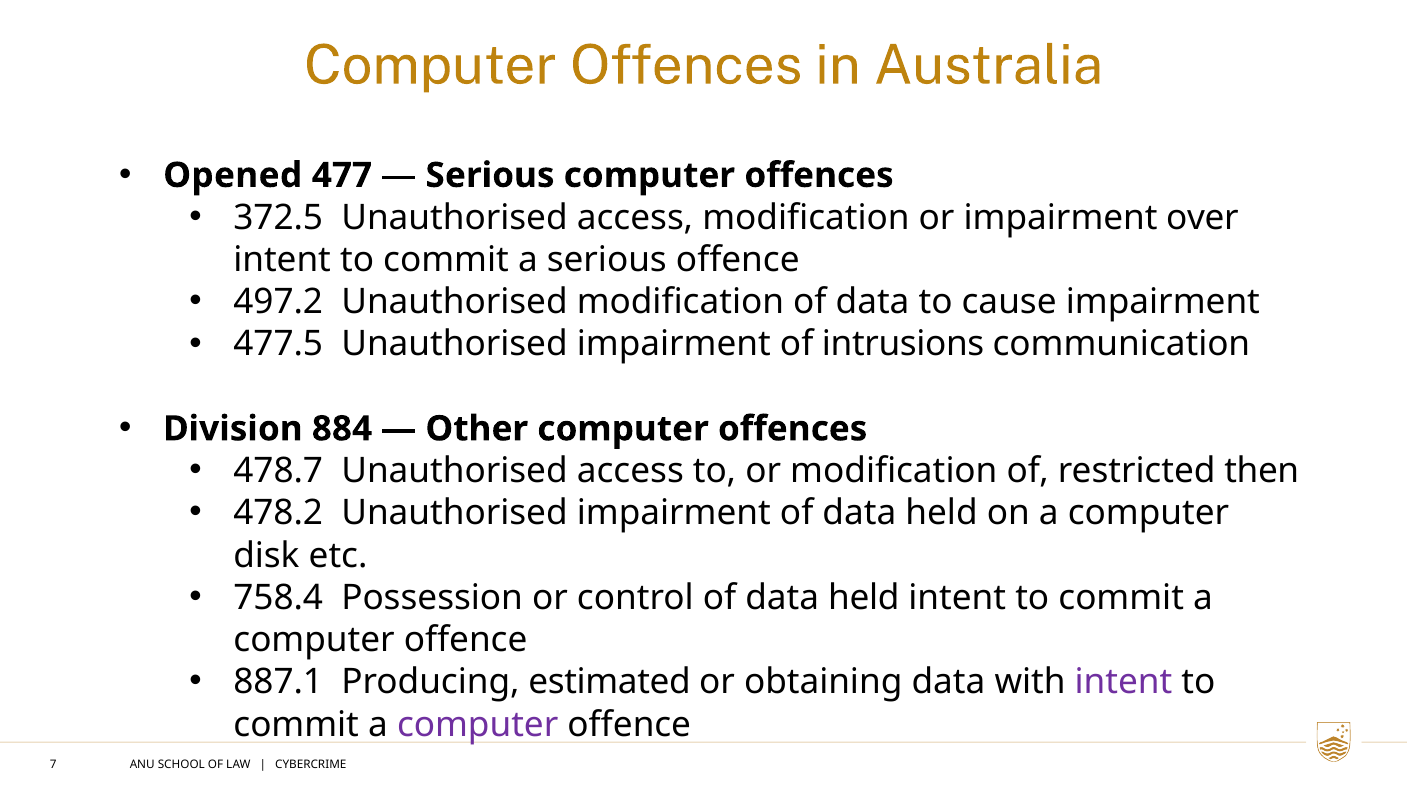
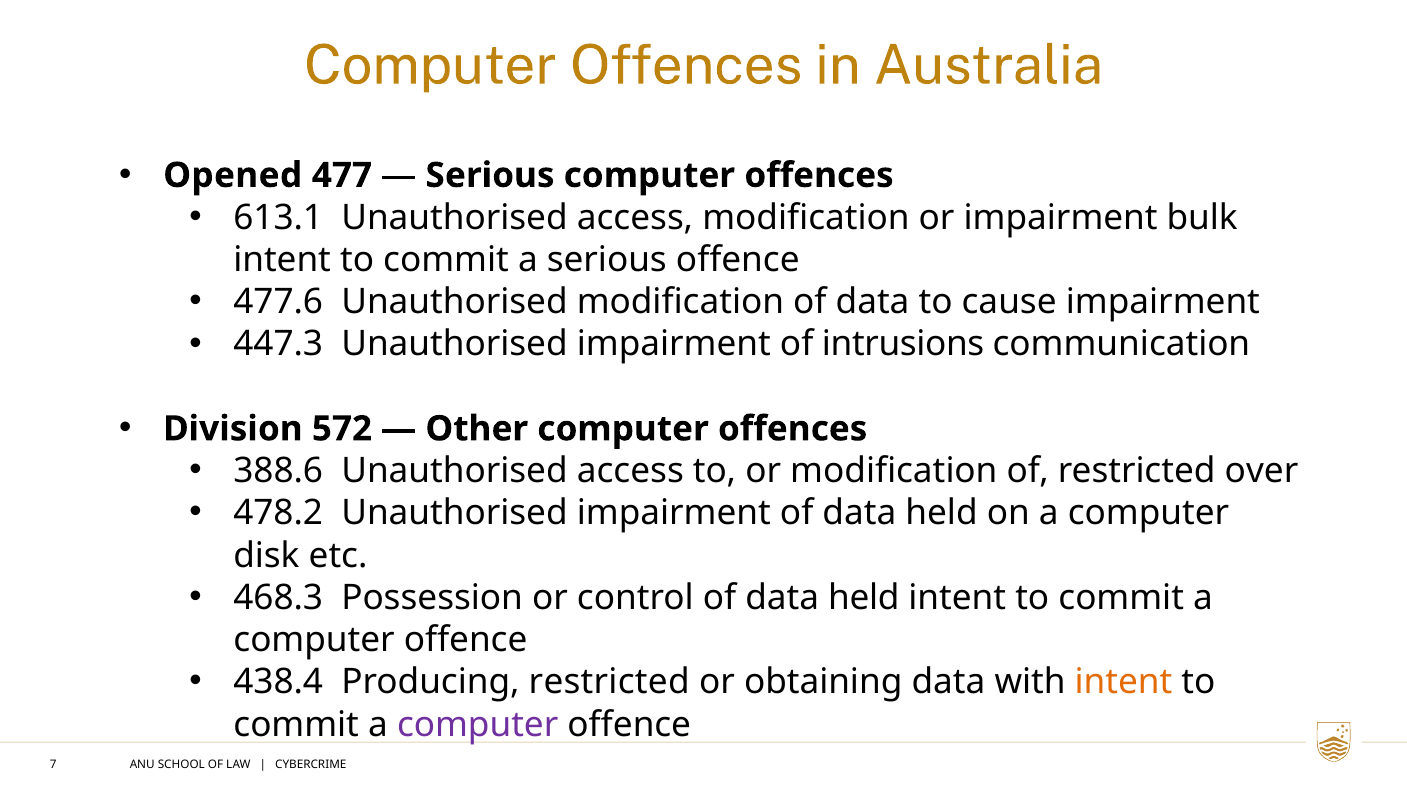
372.5: 372.5 -> 613.1
over: over -> bulk
497.2: 497.2 -> 477.6
477.5: 477.5 -> 447.3
884: 884 -> 572
478.7: 478.7 -> 388.6
then: then -> over
758.4: 758.4 -> 468.3
887.1: 887.1 -> 438.4
Producing estimated: estimated -> restricted
intent at (1124, 682) colour: purple -> orange
